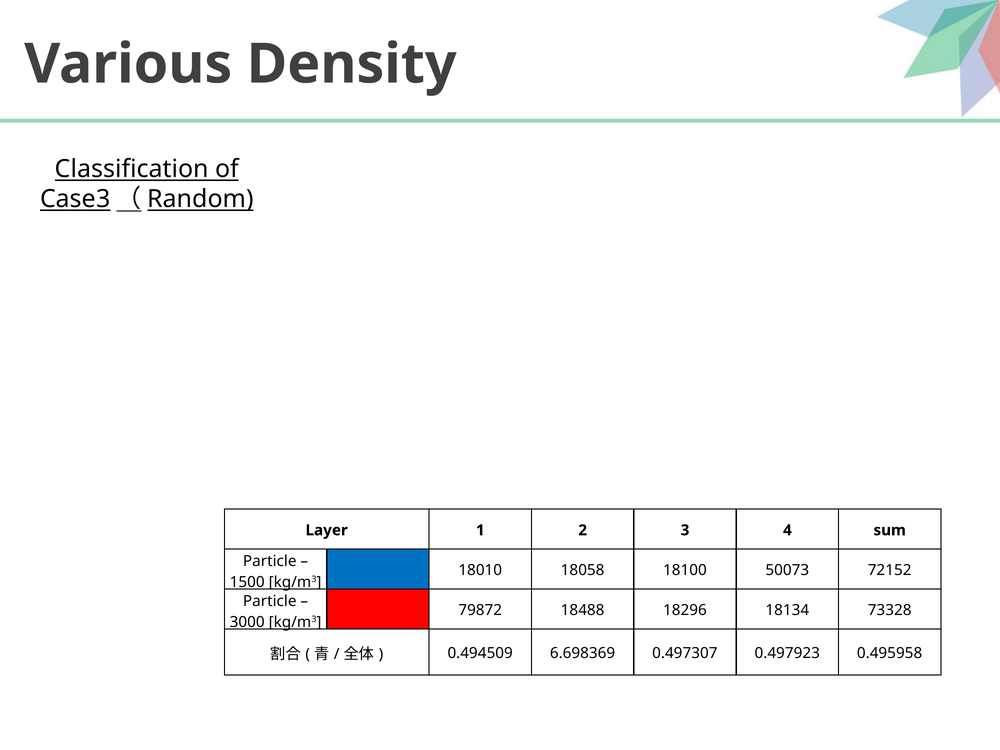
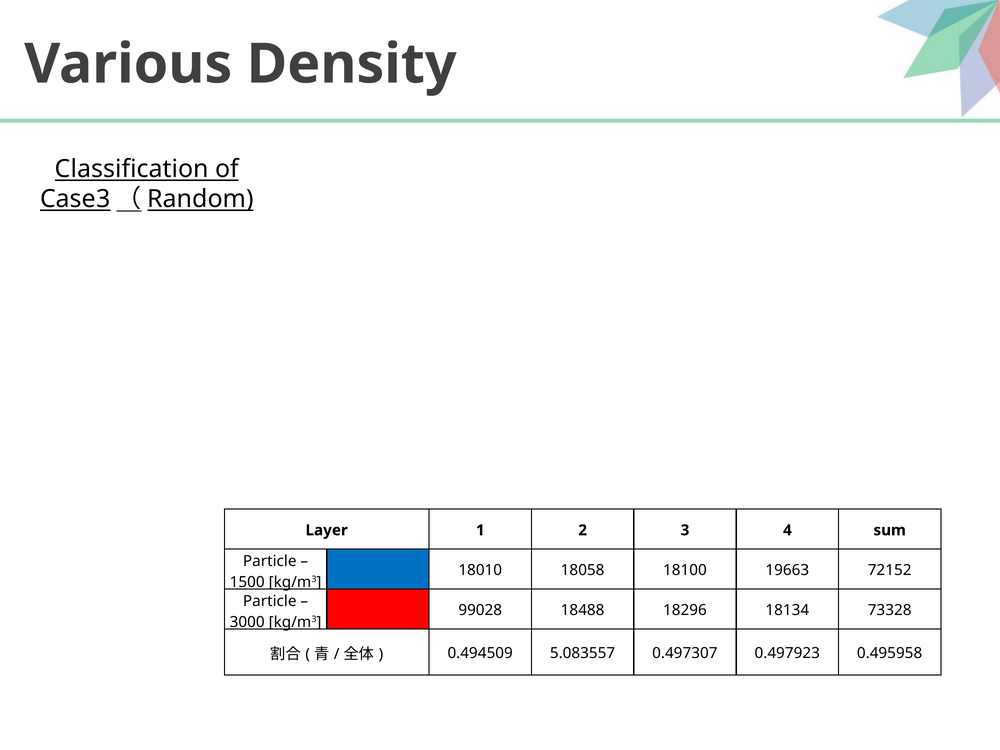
50073: 50073 -> 19663
79872: 79872 -> 99028
6.698369: 6.698369 -> 5.083557
